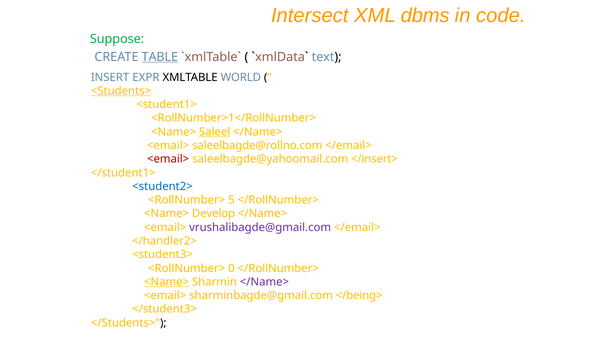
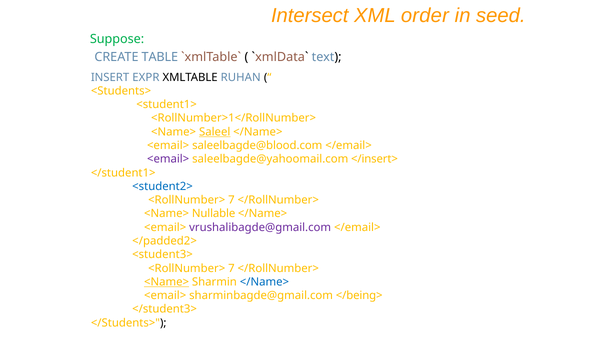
dbms: dbms -> order
code: code -> seed
TABLE underline: present -> none
WORLD: WORLD -> RUHAN
<Students> underline: present -> none
saleelbagde@rollno.com: saleelbagde@rollno.com -> saleelbagde@blood.com
<email> at (168, 159) colour: red -> purple
5 at (231, 200): 5 -> 7
Develop: Develop -> Nullable
</handler2>: </handler2> -> </padded2>
0 at (231, 268): 0 -> 7
</Name> at (264, 282) colour: purple -> blue
